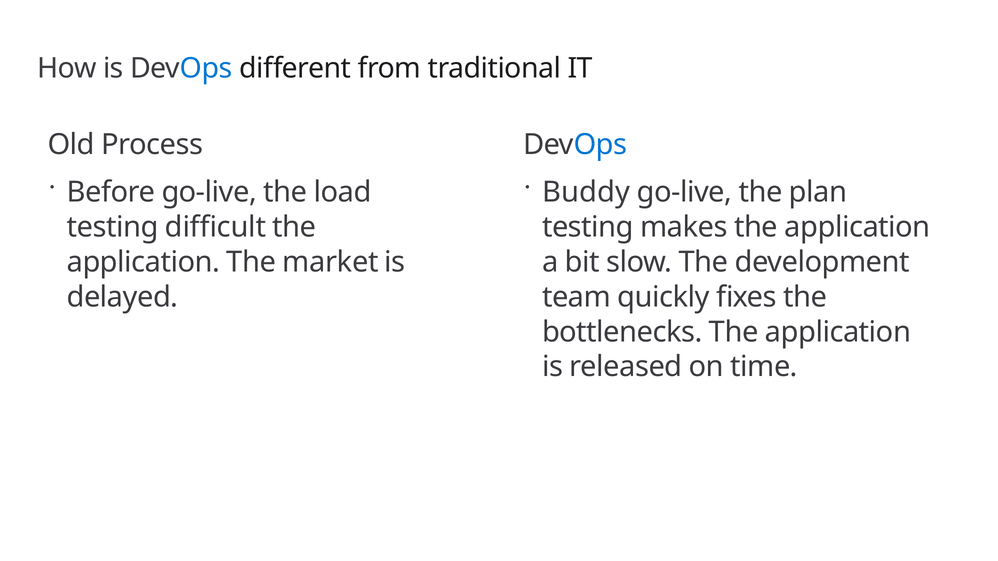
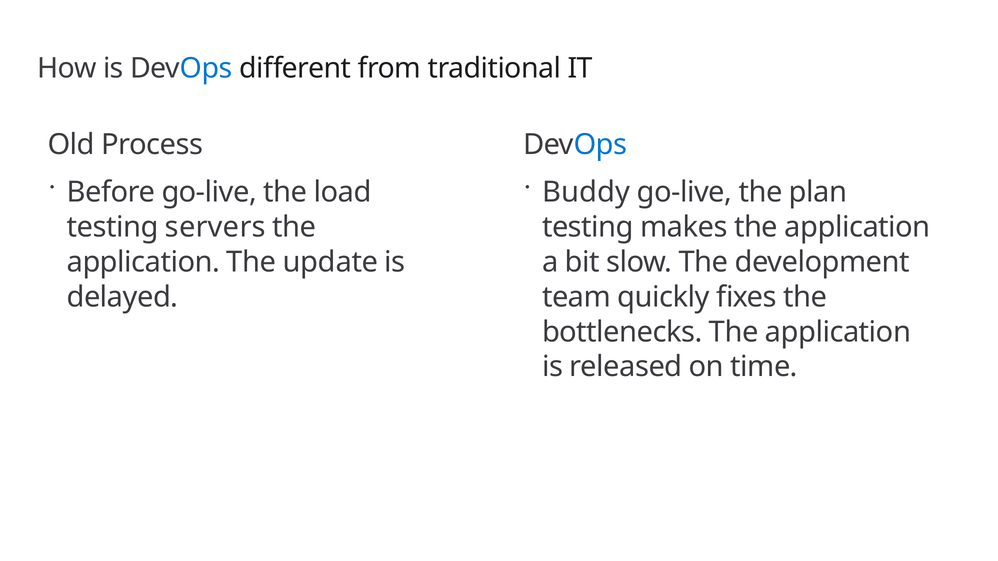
difficult: difficult -> servers
market: market -> update
